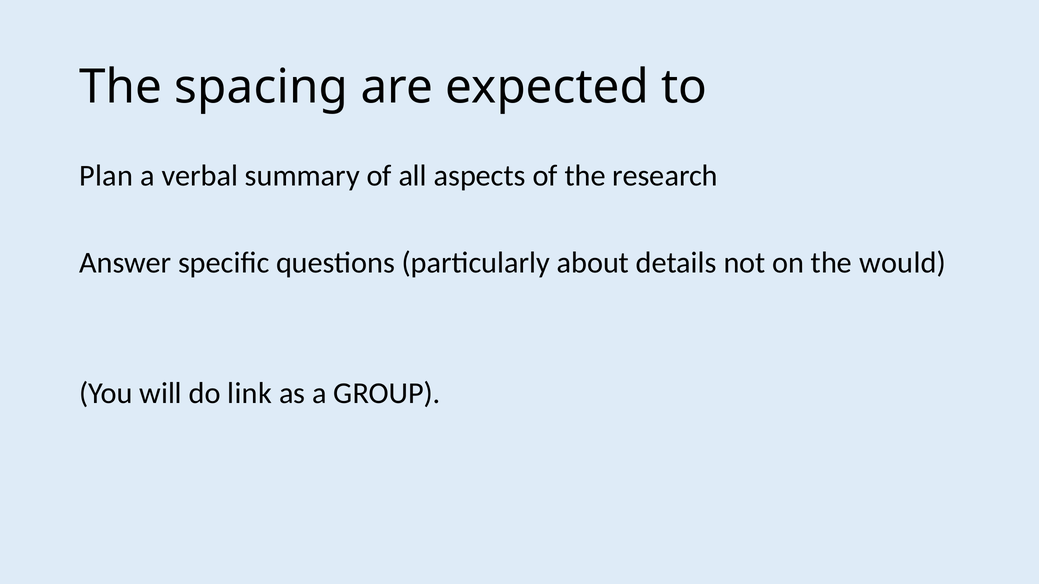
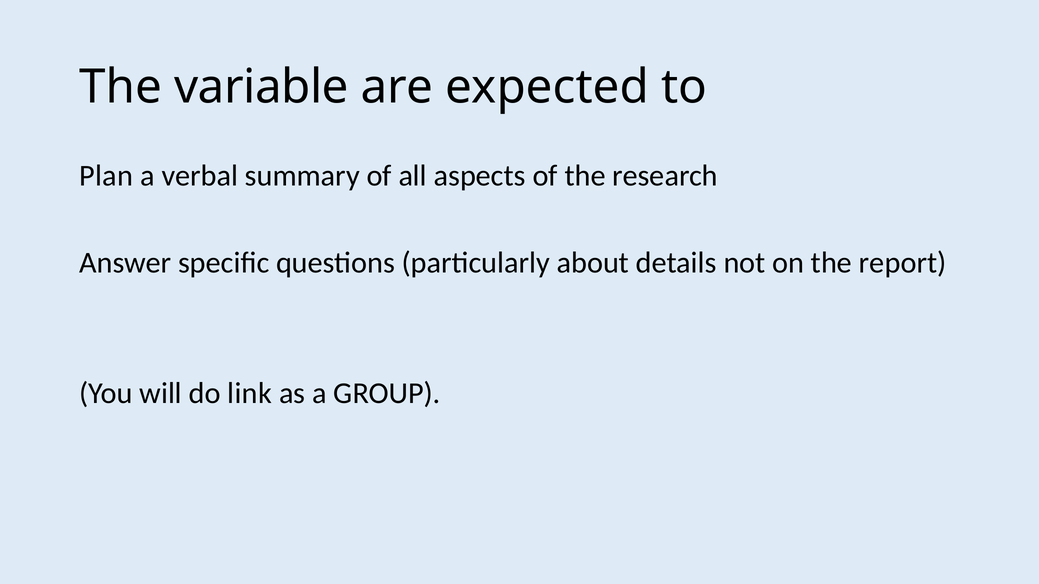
spacing: spacing -> variable
would: would -> report
